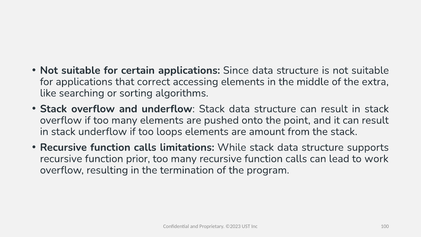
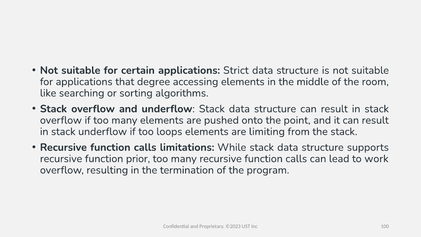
Since: Since -> Strict
correct: correct -> degree
extra: extra -> room
amount: amount -> limiting
